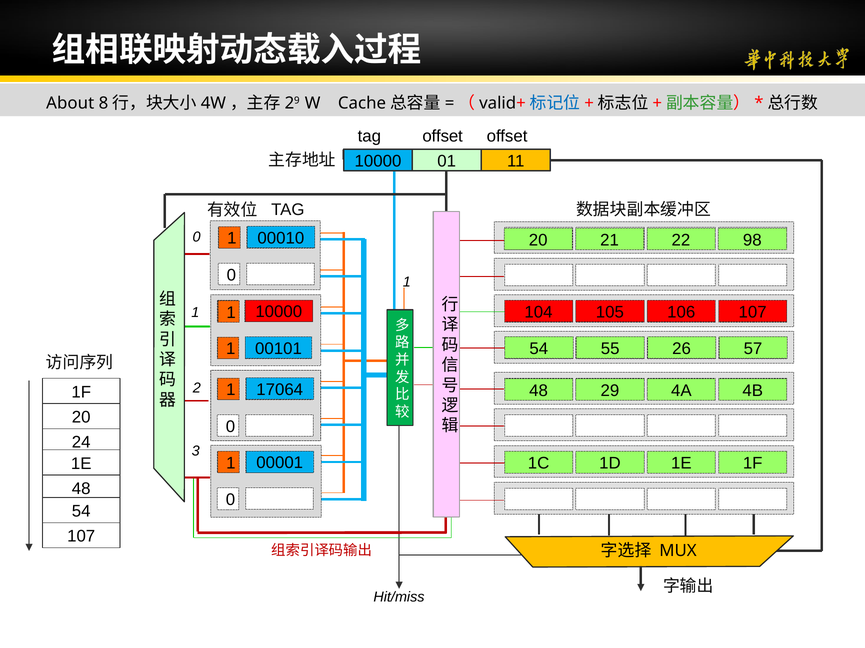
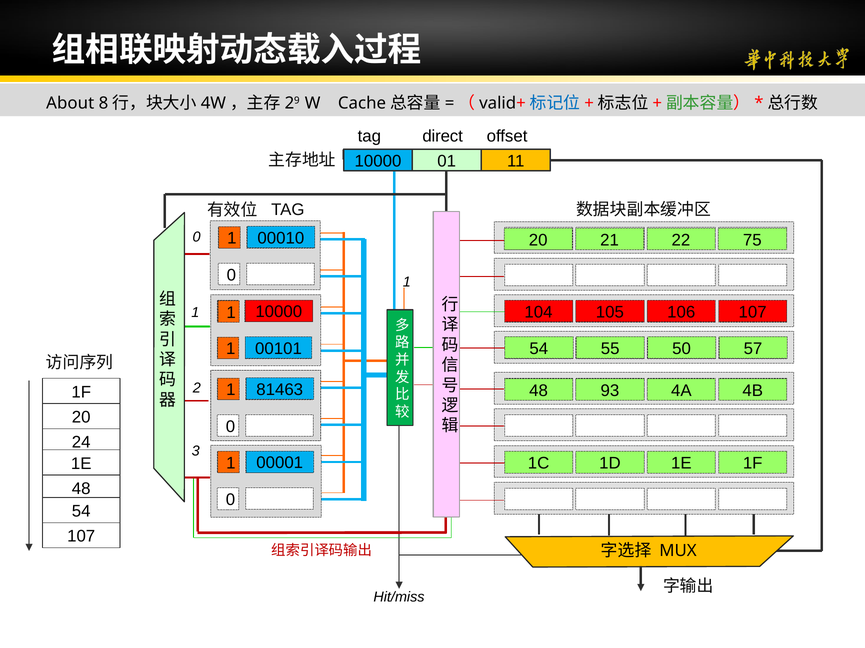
tag offset: offset -> direct
98: 98 -> 75
55 26: 26 -> 50
17064: 17064 -> 81463
29: 29 -> 93
